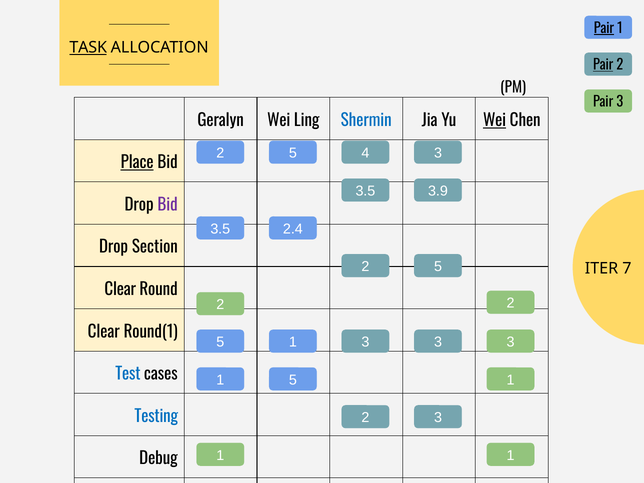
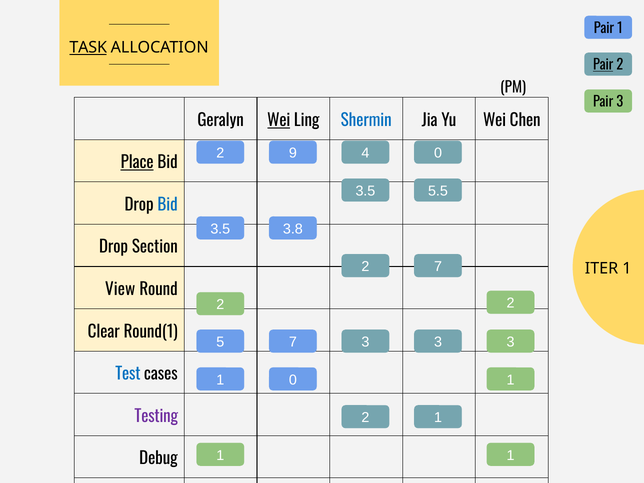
Pair at (604, 28) underline: present -> none
Wei at (279, 120) underline: none -> present
Wei at (495, 120) underline: present -> none
5 at (293, 153): 5 -> 9
4 3: 3 -> 0
3.9: 3.9 -> 5.5
Bid at (168, 205) colour: purple -> blue
2.4: 2.4 -> 3.8
5 at (438, 267): 5 -> 7
ITER 7: 7 -> 1
Clear at (120, 290): Clear -> View
5 1: 1 -> 7
1 5: 5 -> 0
2 3: 3 -> 1
Testing colour: blue -> purple
